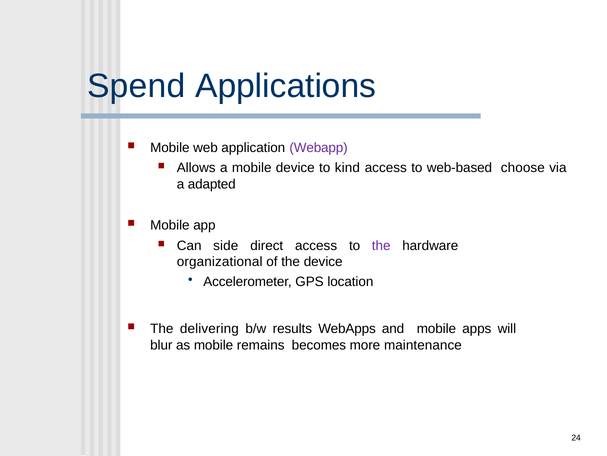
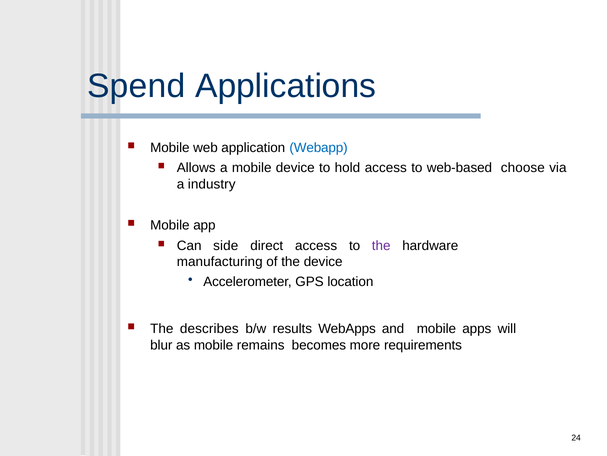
Webapp colour: purple -> blue
kind: kind -> hold
adapted: adapted -> industry
organizational: organizational -> manufacturing
delivering: delivering -> describes
maintenance: maintenance -> requirements
